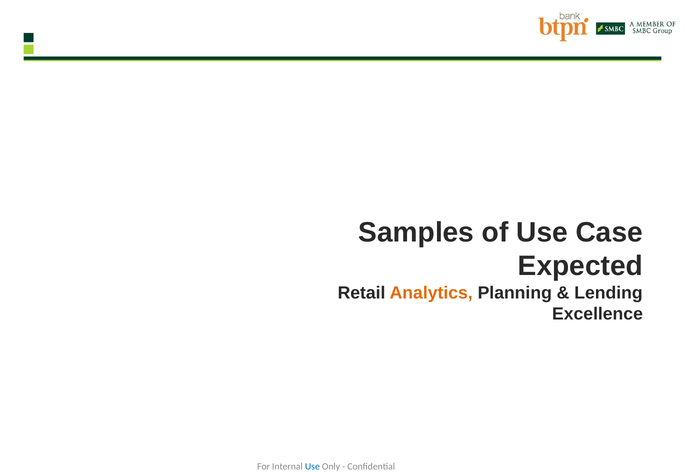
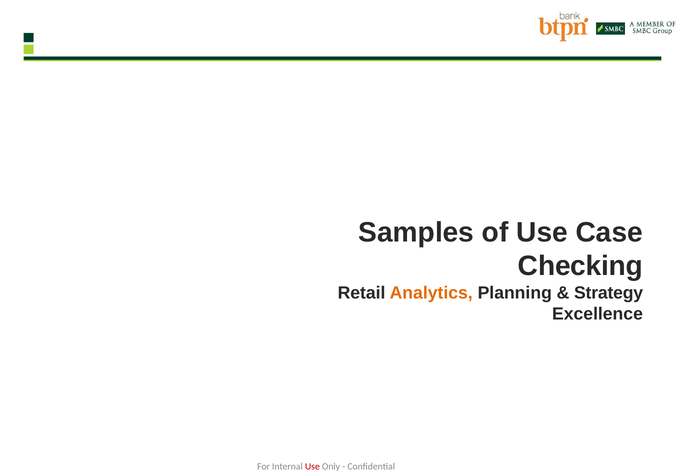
Expected: Expected -> Checking
Lending: Lending -> Strategy
Use at (312, 467) colour: blue -> red
